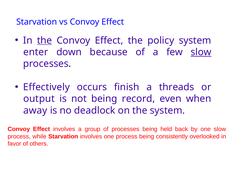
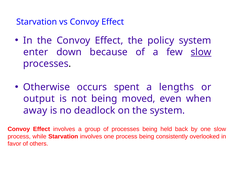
the at (45, 40) underline: present -> none
Effectively: Effectively -> Otherwise
finish: finish -> spent
threads: threads -> lengths
record: record -> moved
